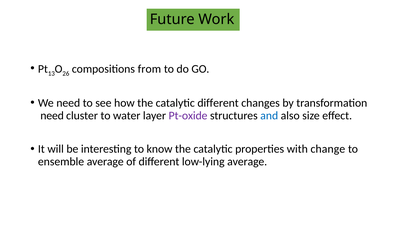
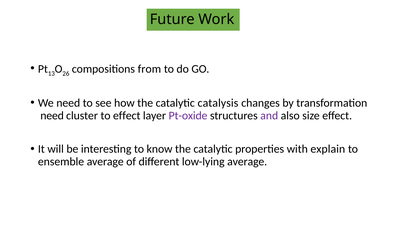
catalytic different: different -> catalysis
to water: water -> effect
and colour: blue -> purple
change: change -> explain
